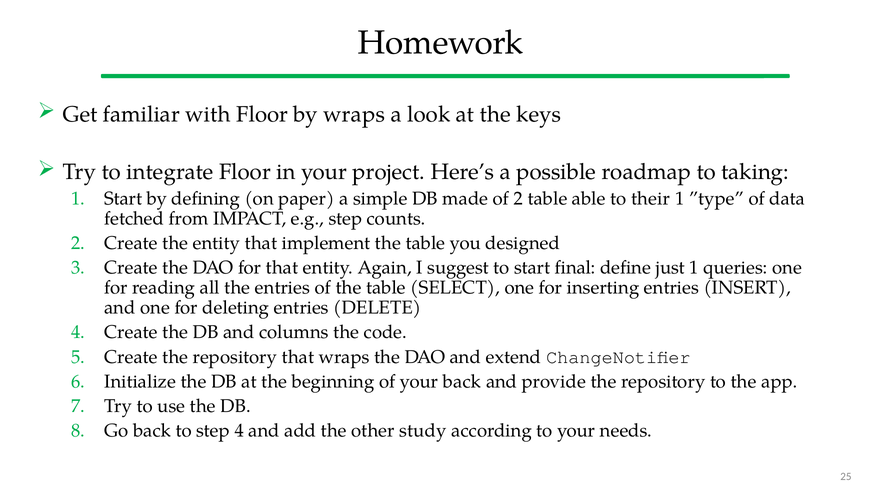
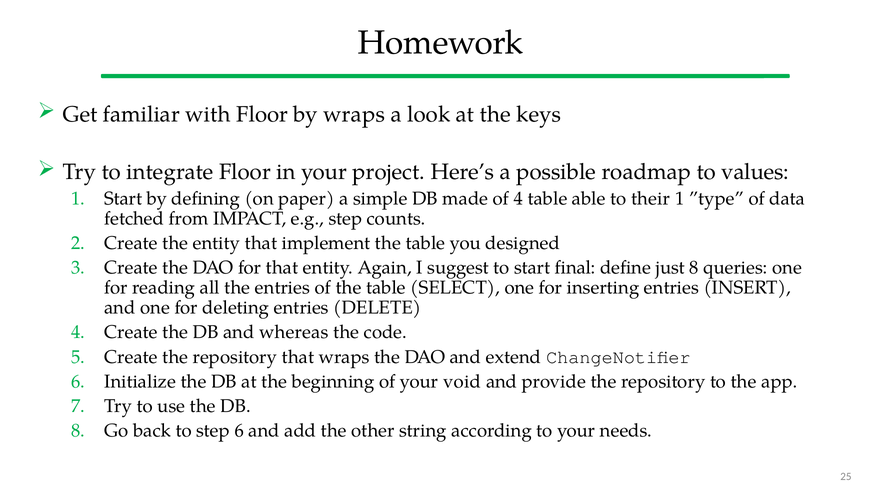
taking: taking -> values
of 2: 2 -> 4
just 1: 1 -> 8
columns: columns -> whereas
your back: back -> void
step 4: 4 -> 6
study: study -> string
